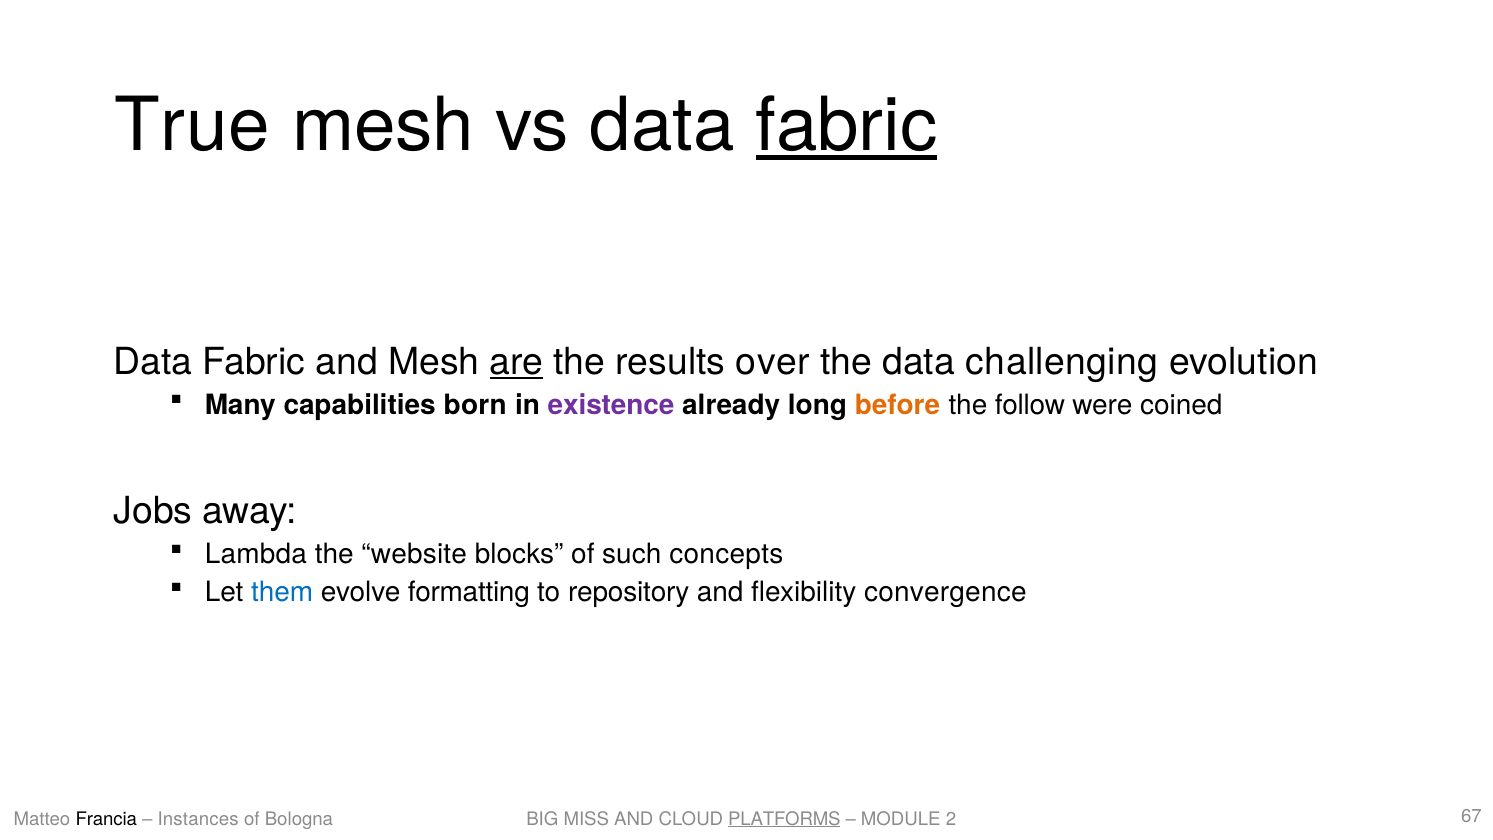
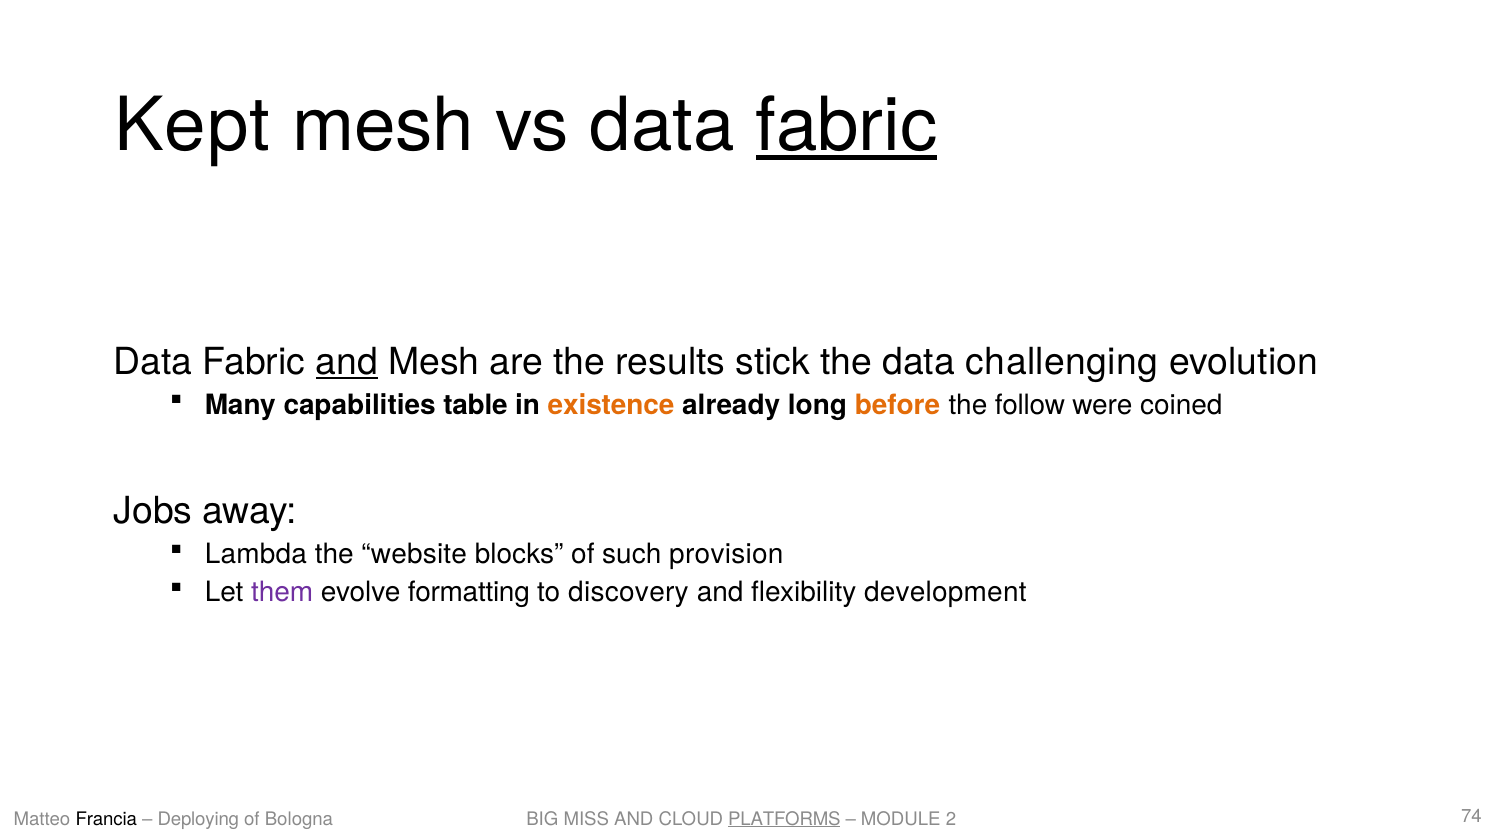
True: True -> Kept
and at (347, 362) underline: none -> present
are underline: present -> none
over: over -> stick
born: born -> table
existence colour: purple -> orange
concepts: concepts -> provision
them colour: blue -> purple
repository: repository -> discovery
convergence: convergence -> development
Instances: Instances -> Deploying
67: 67 -> 74
